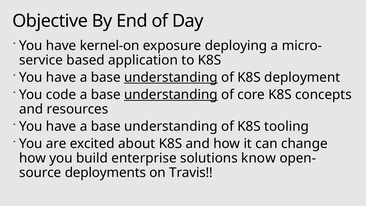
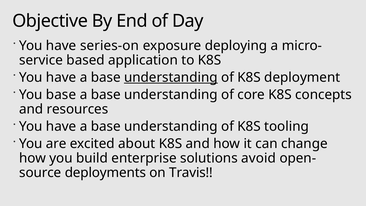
kernel-on: kernel-on -> series-on
You code: code -> base
understanding at (171, 95) underline: present -> none
know: know -> avoid
